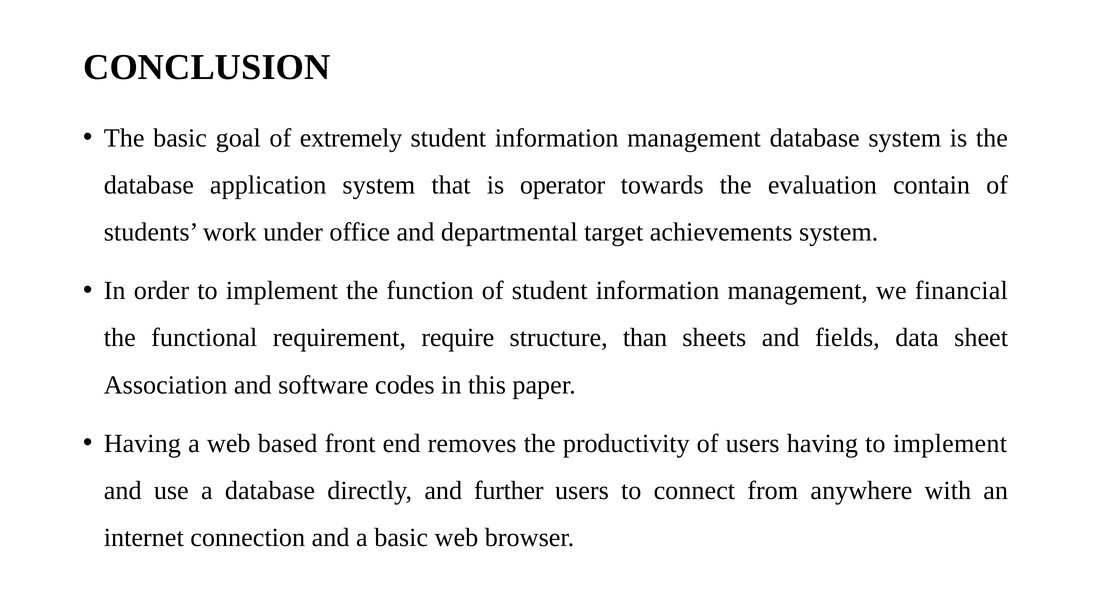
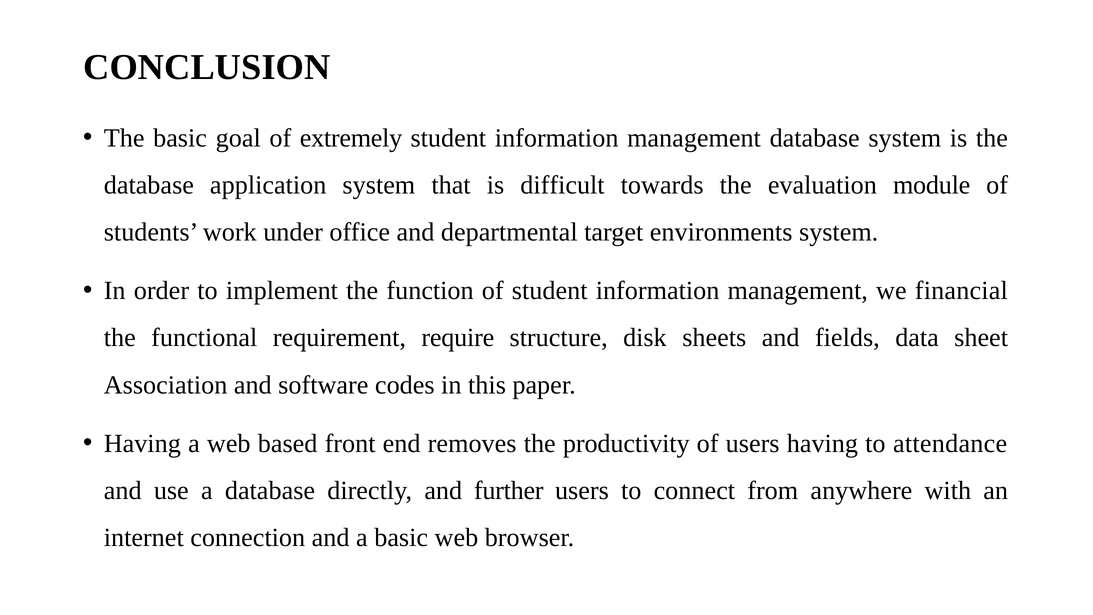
operator: operator -> difficult
contain: contain -> module
achievements: achievements -> environments
than: than -> disk
having to implement: implement -> attendance
